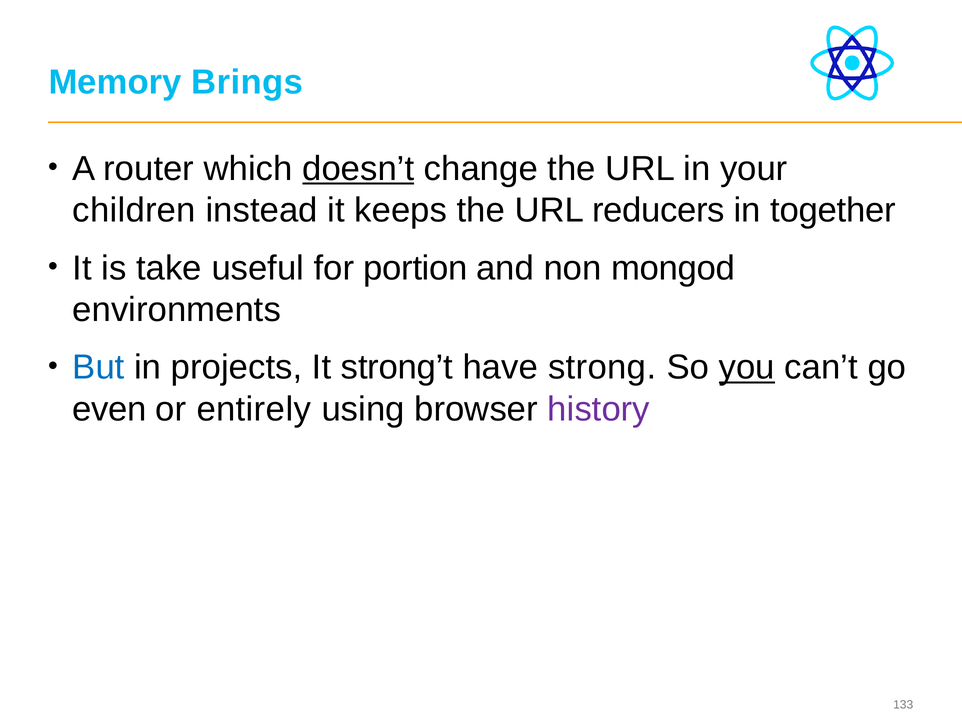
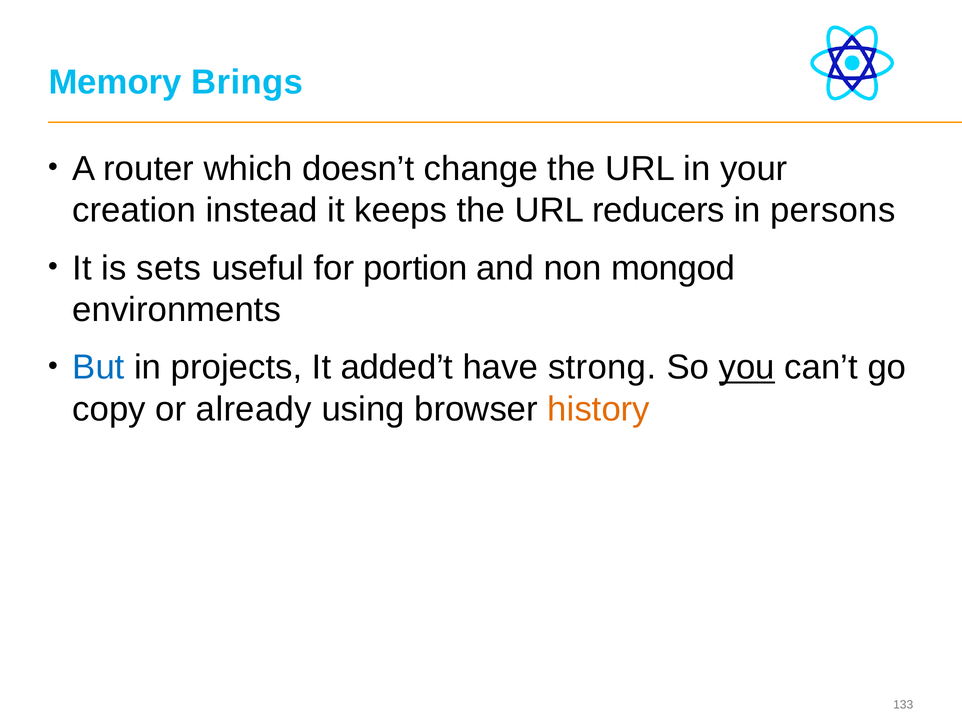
doesn’t underline: present -> none
children: children -> creation
together: together -> persons
take: take -> sets
strong’t: strong’t -> added’t
even: even -> copy
entirely: entirely -> already
history colour: purple -> orange
